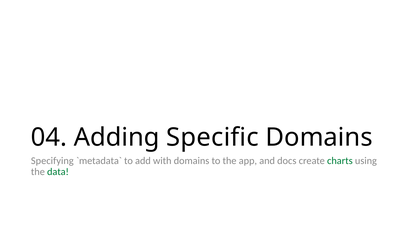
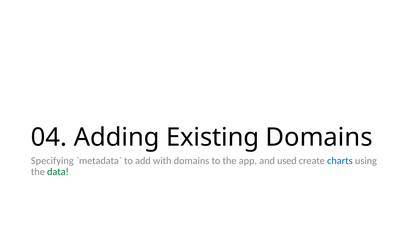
Specific: Specific -> Existing
docs: docs -> used
charts colour: green -> blue
